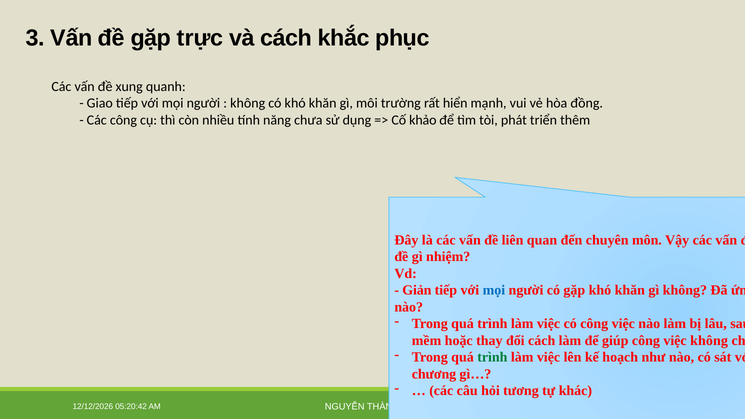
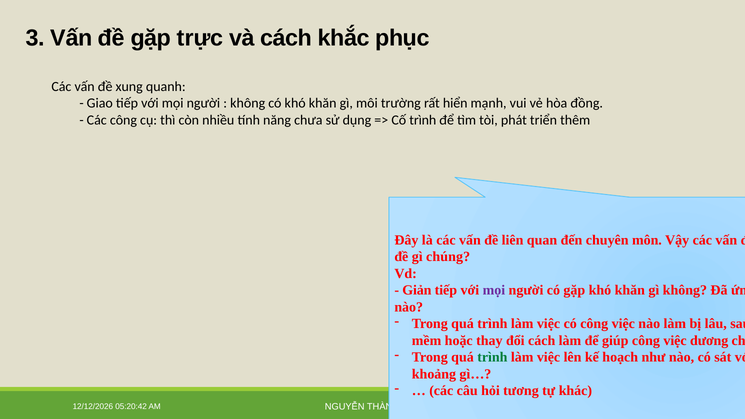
Cố khảo: khảo -> trình
nhiệm: nhiệm -> chúng
mọi at (494, 290) colour: blue -> purple
việc không: không -> dương
chương: chương -> khoảng
